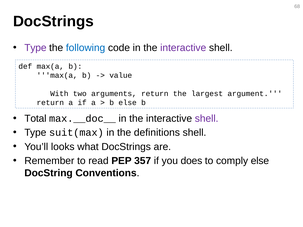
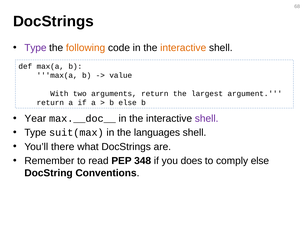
following colour: blue -> orange
interactive at (183, 48) colour: purple -> orange
Total: Total -> Year
definitions: definitions -> languages
looks: looks -> there
357: 357 -> 348
